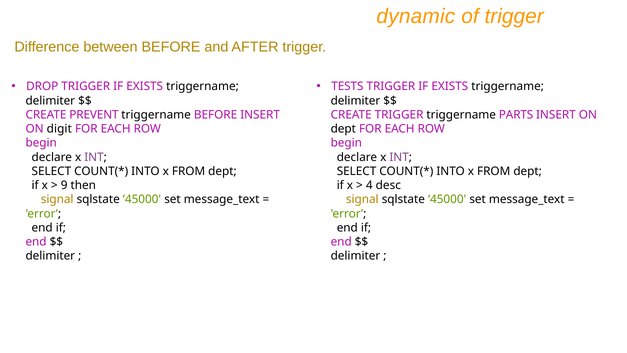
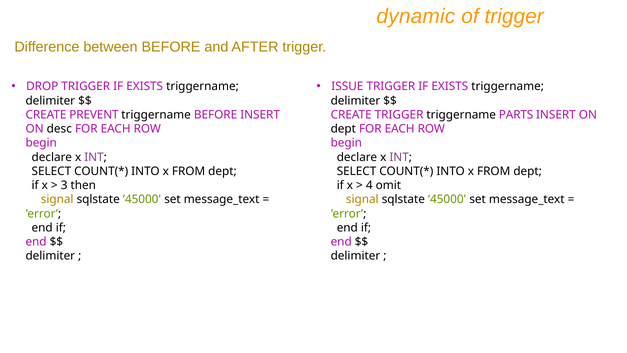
TESTS: TESTS -> ISSUE
digit: digit -> desc
9: 9 -> 3
desc: desc -> omit
